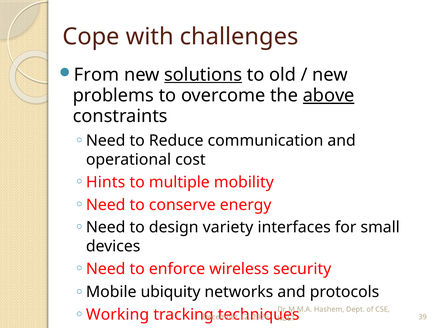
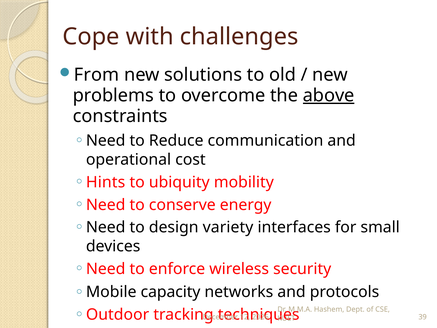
solutions underline: present -> none
multiple: multiple -> ubiquity
ubiquity: ubiquity -> capacity
Working: Working -> Outdoor
